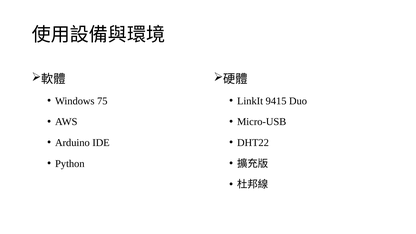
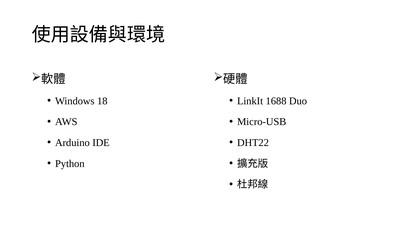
75: 75 -> 18
9415: 9415 -> 1688
